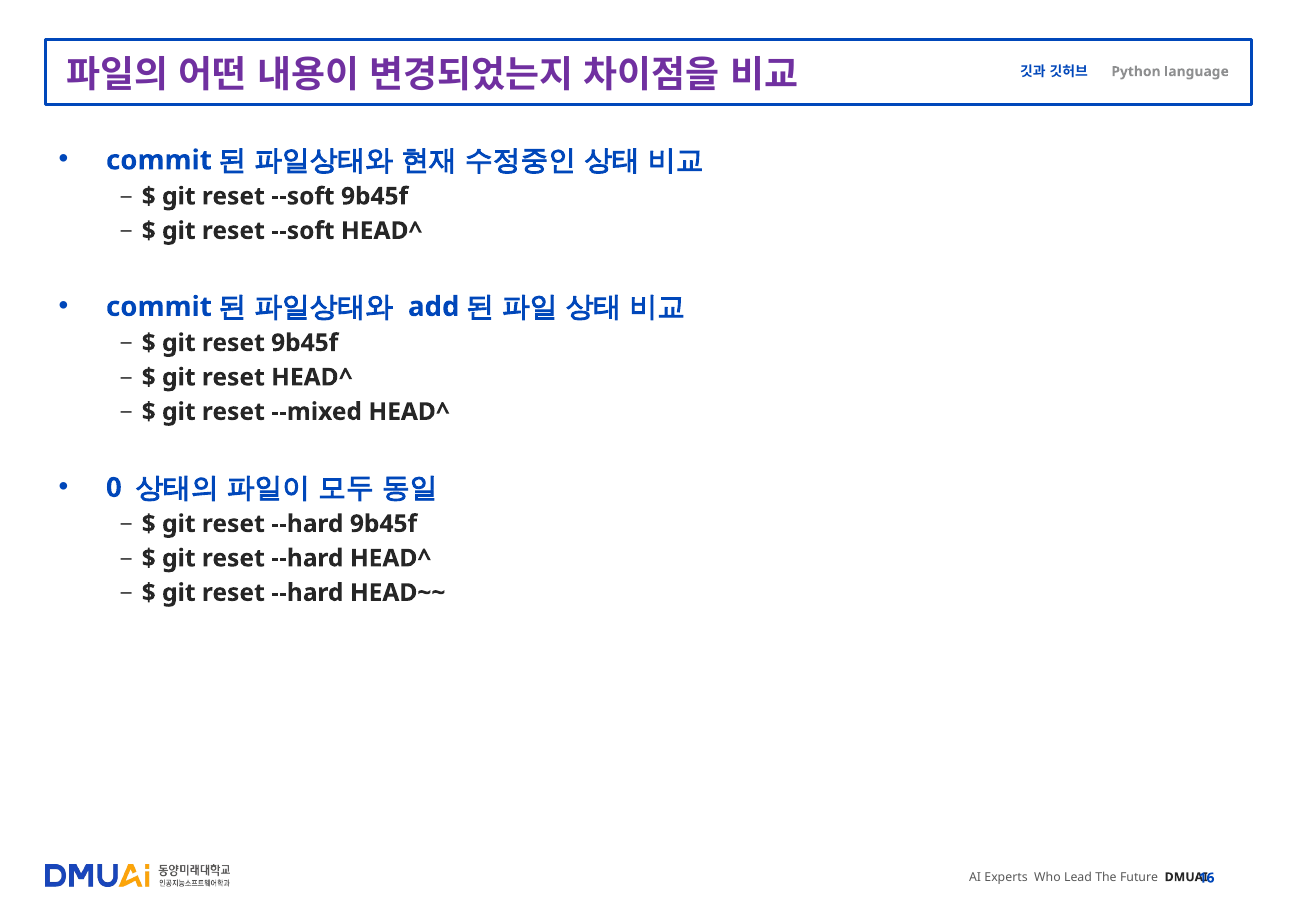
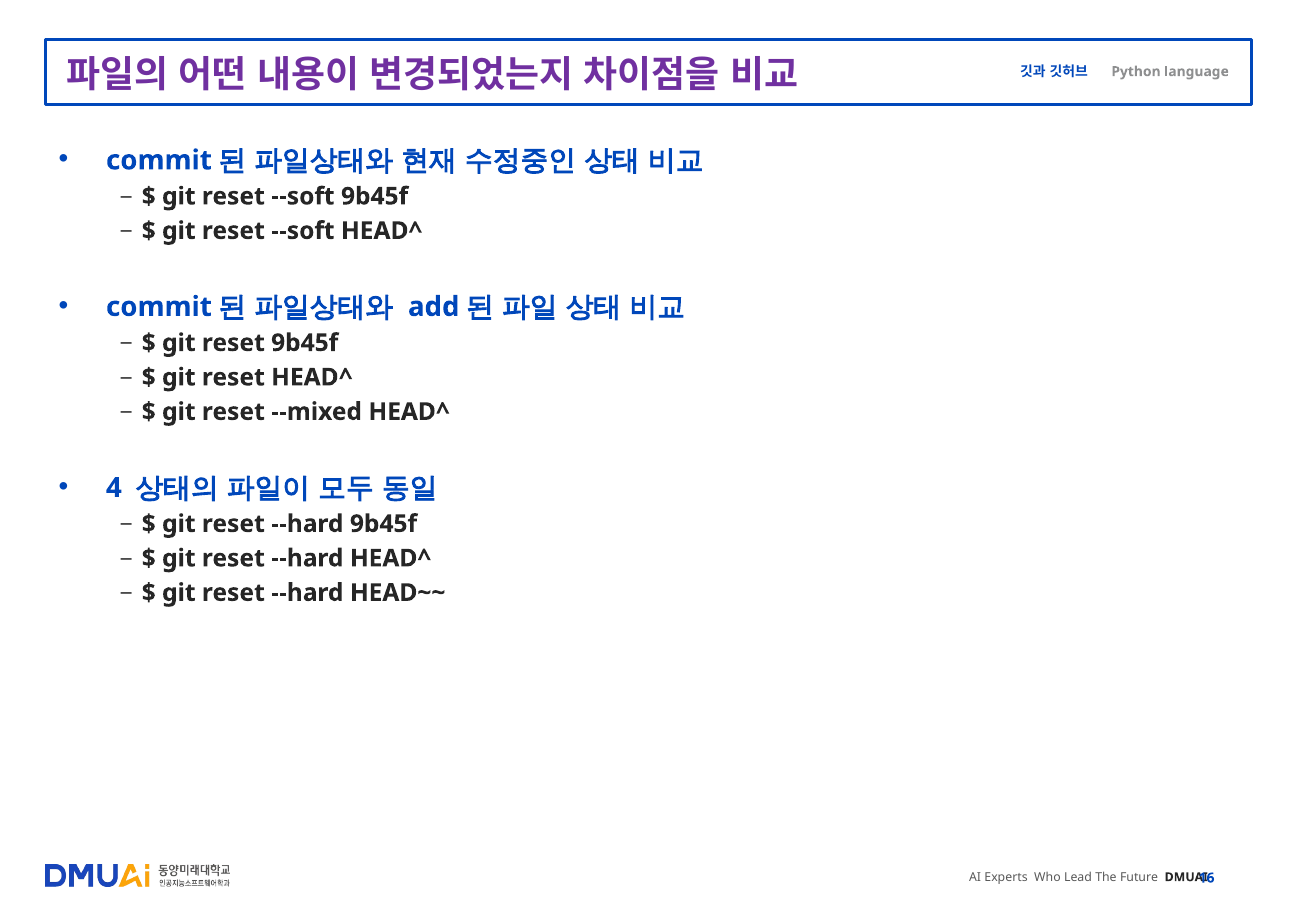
0: 0 -> 4
